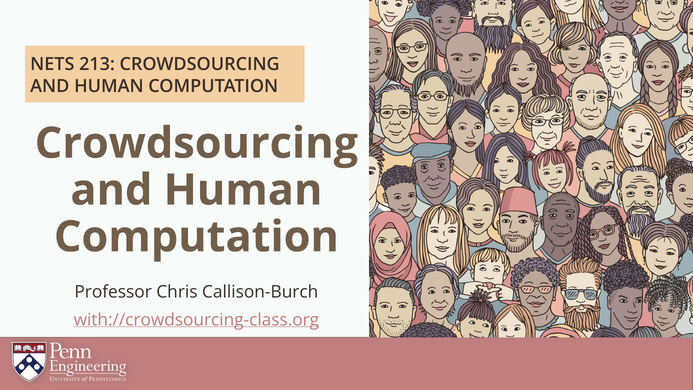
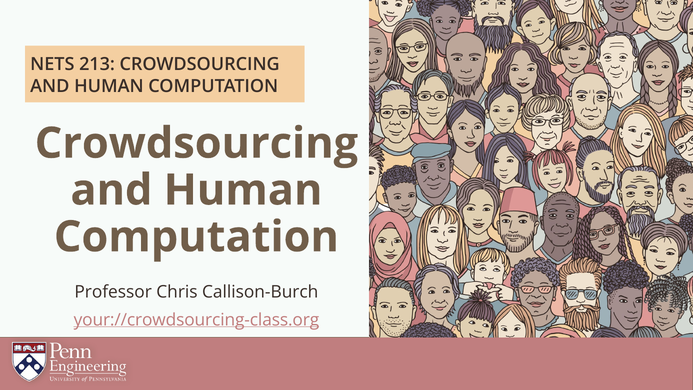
with://crowdsourcing-class.org: with://crowdsourcing-class.org -> your://crowdsourcing-class.org
